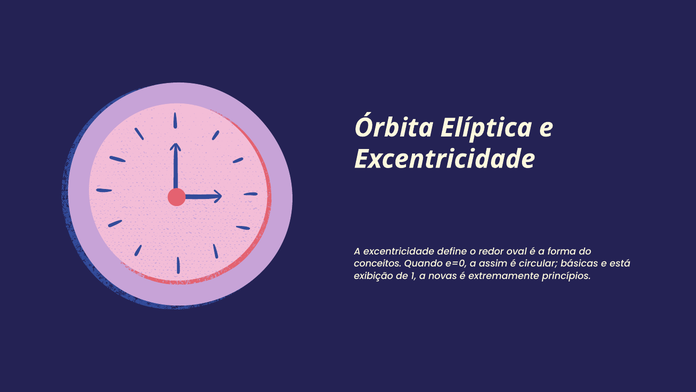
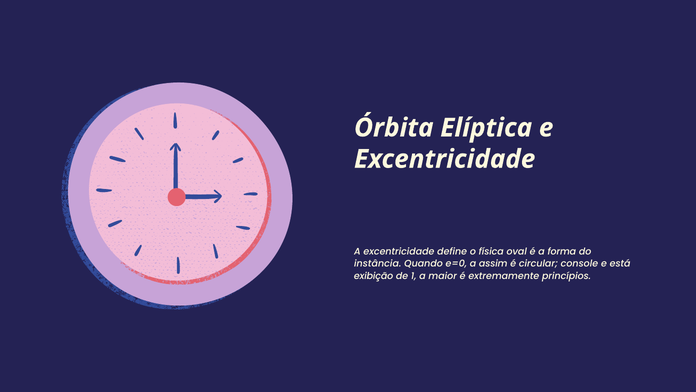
redor: redor -> física
conceitos: conceitos -> instância
básicas: básicas -> console
novas: novas -> maior
